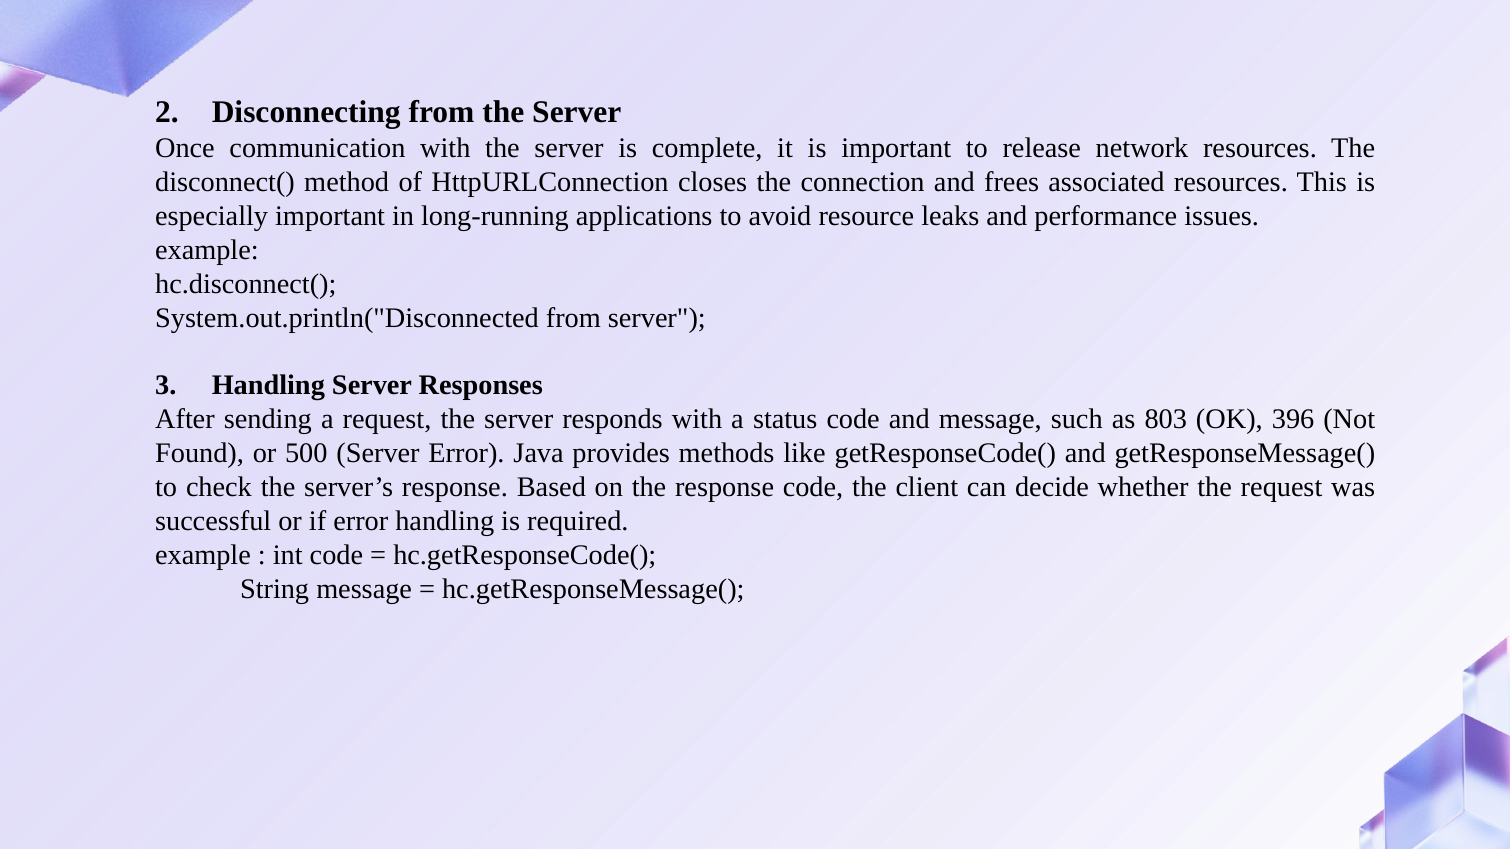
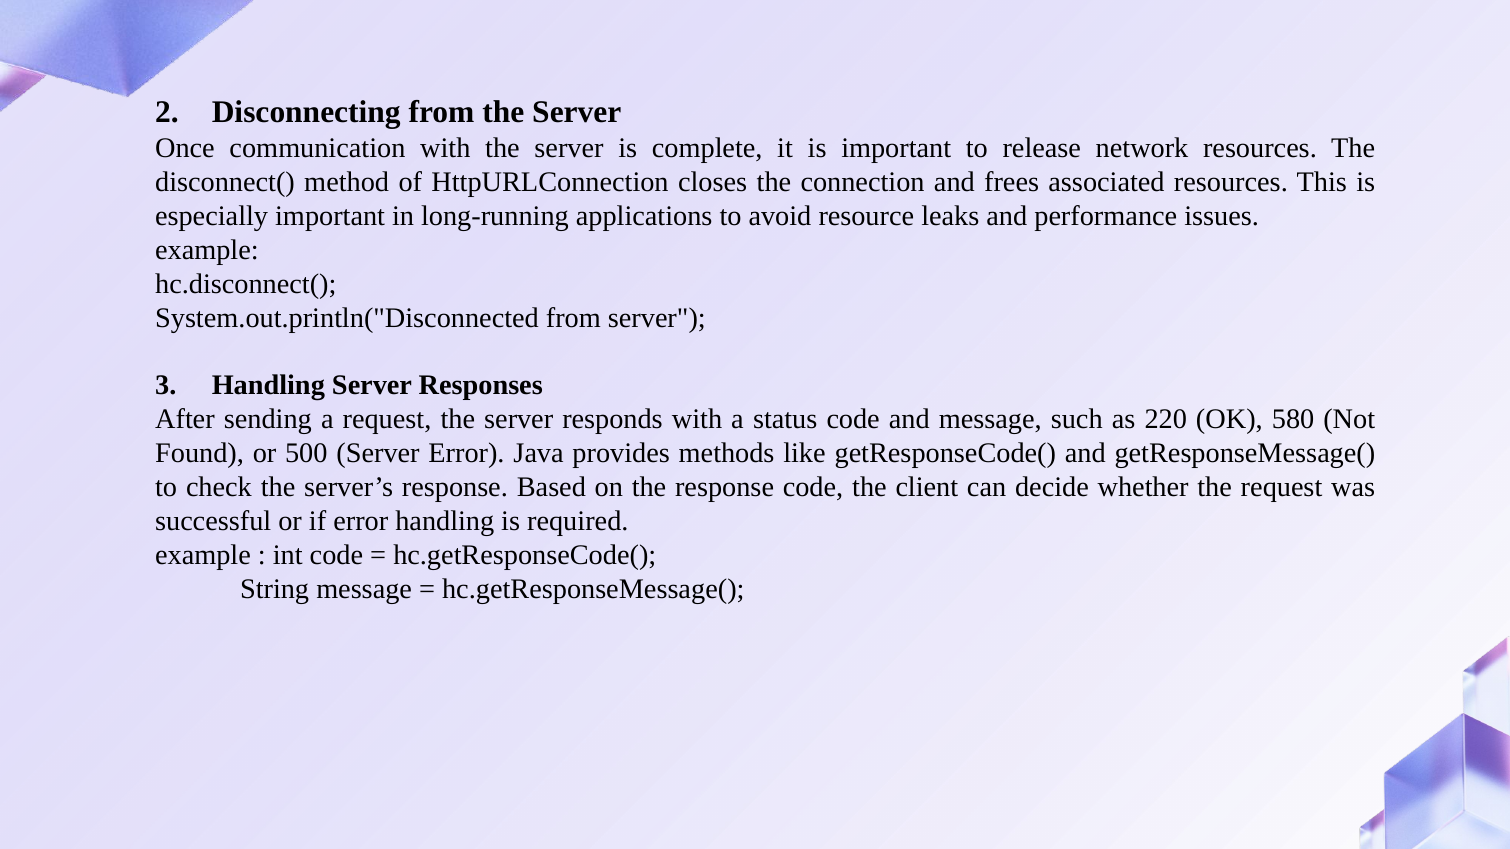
803: 803 -> 220
396: 396 -> 580
